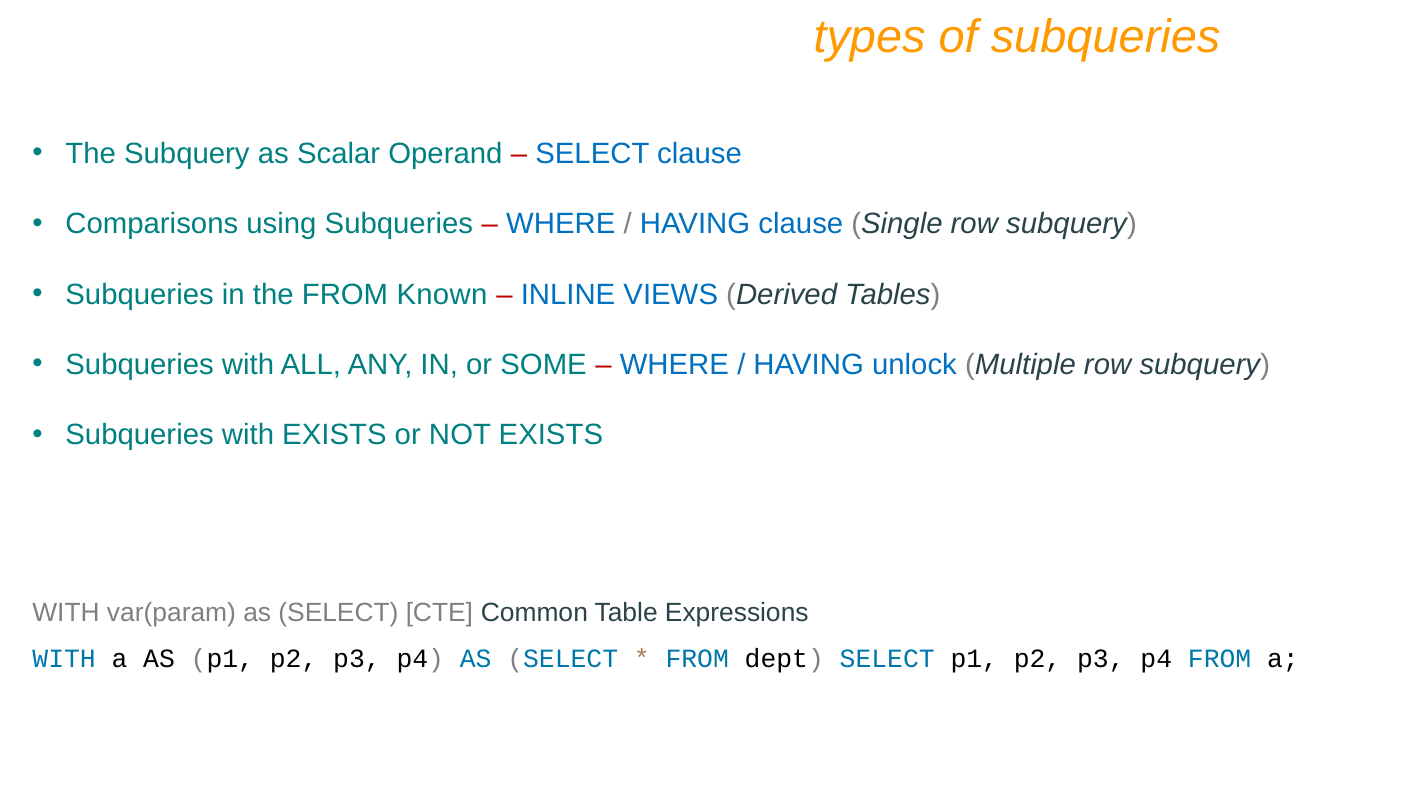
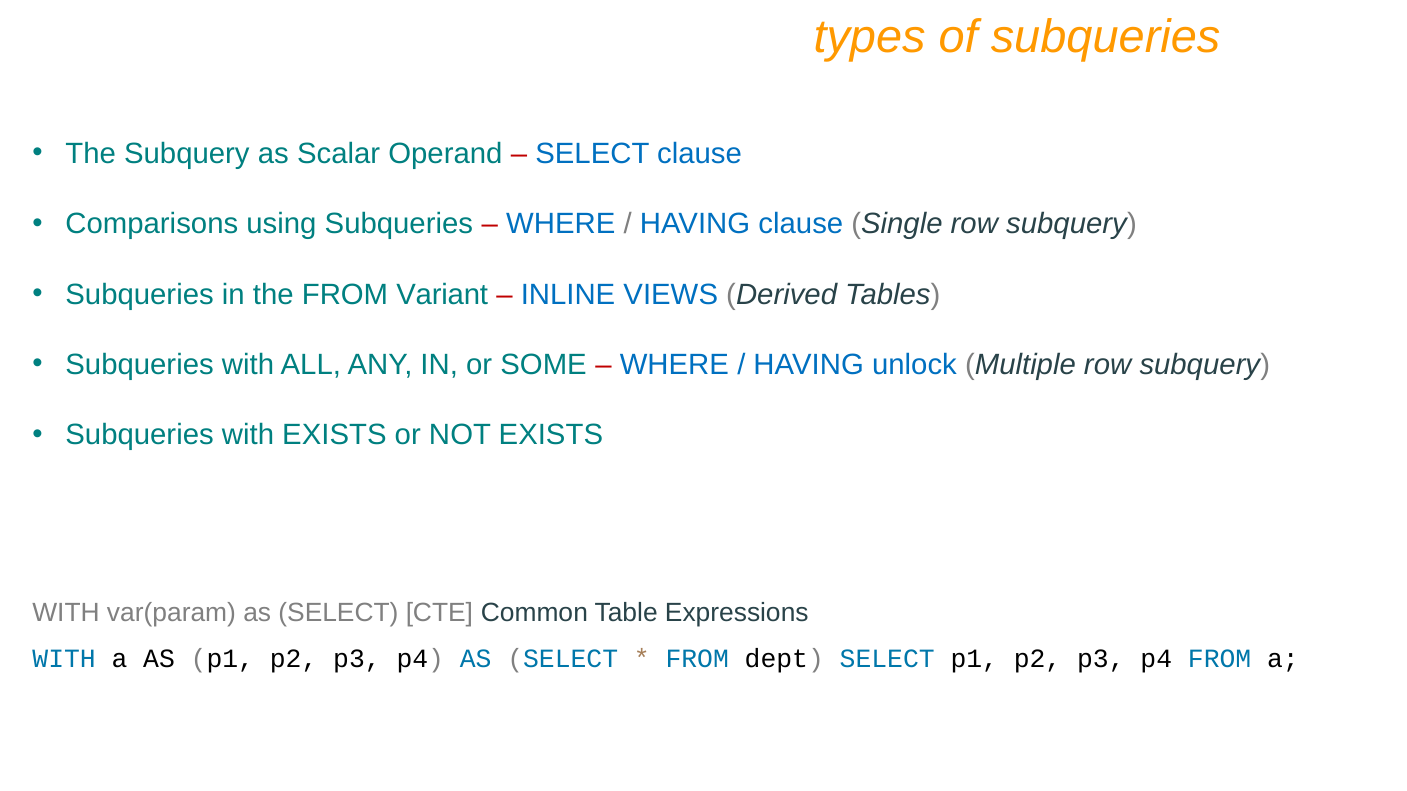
Known: Known -> Variant
